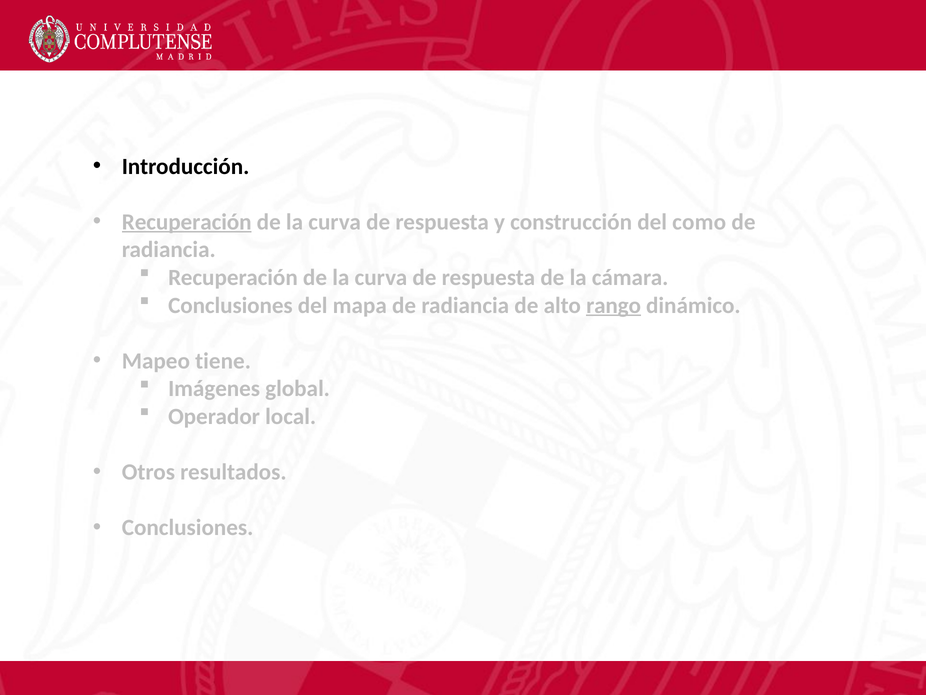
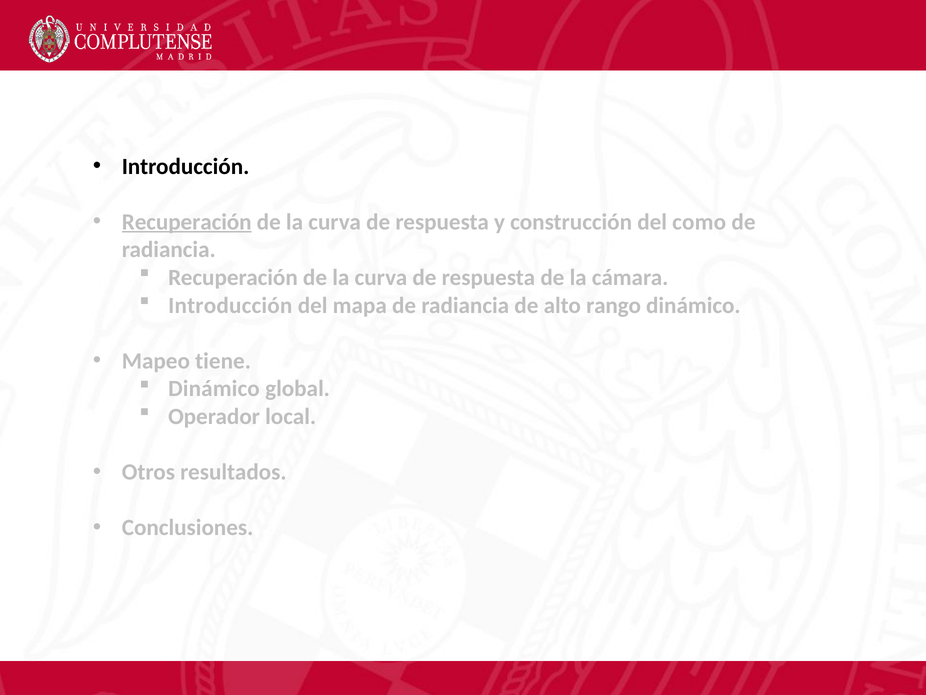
Conclusiones at (230, 305): Conclusiones -> Introducción
rango underline: present -> none
Imágenes at (214, 388): Imágenes -> Dinámico
